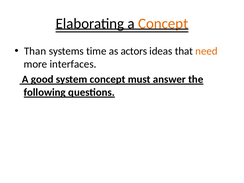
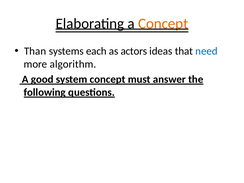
time: time -> each
need colour: orange -> blue
interfaces: interfaces -> algorithm
